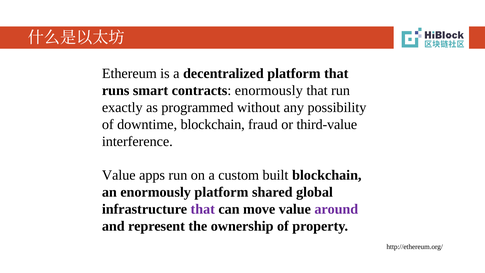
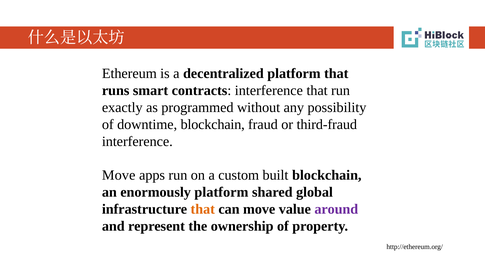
contracts enormously: enormously -> interference
third-value: third-value -> third-fraud
Value at (119, 175): Value -> Move
that at (203, 209) colour: purple -> orange
